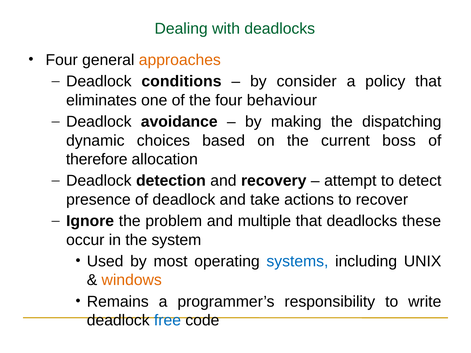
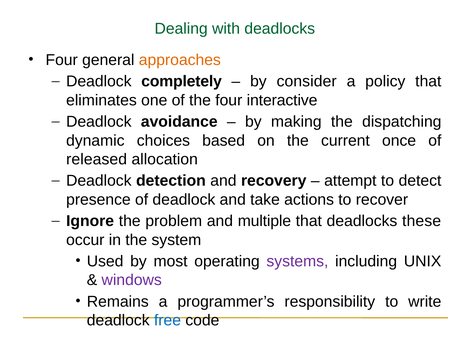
conditions: conditions -> completely
behaviour: behaviour -> interactive
boss: boss -> once
therefore: therefore -> released
systems colour: blue -> purple
windows colour: orange -> purple
